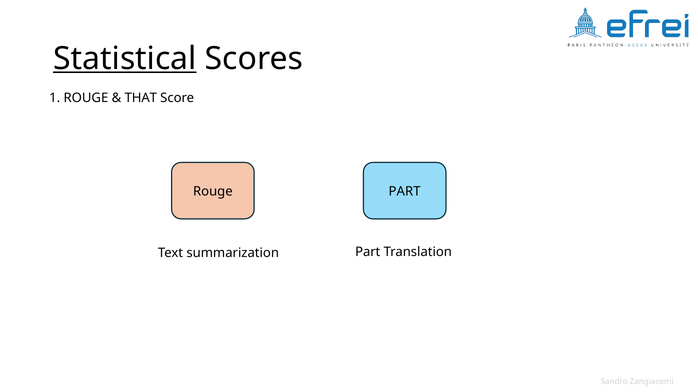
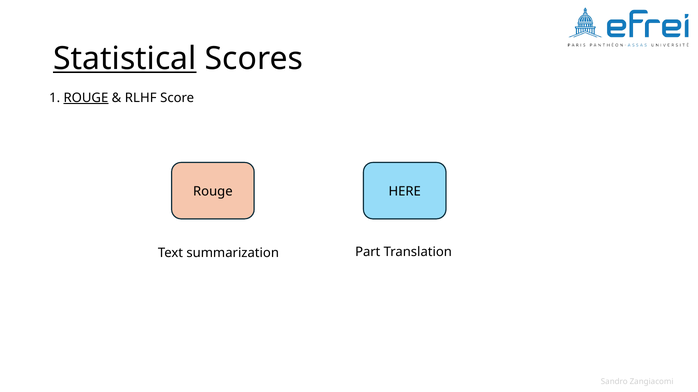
ROUGE at (86, 98) underline: none -> present
THAT: THAT -> RLHF
Rouge PART: PART -> HERE
